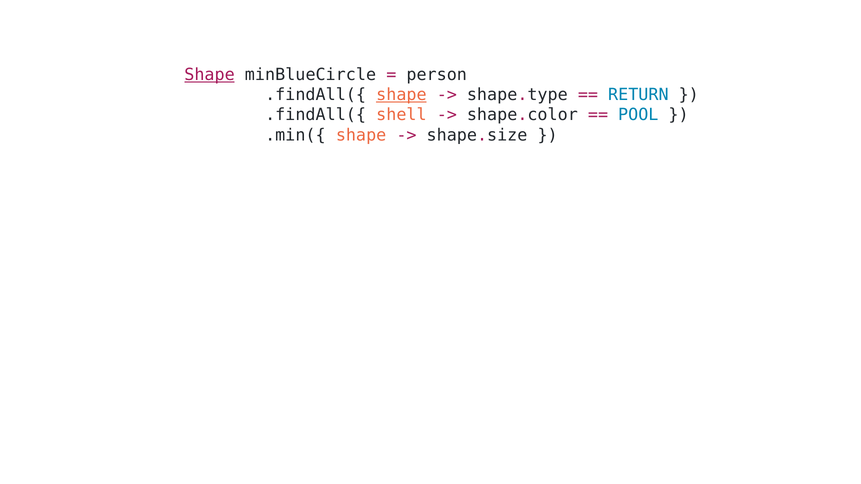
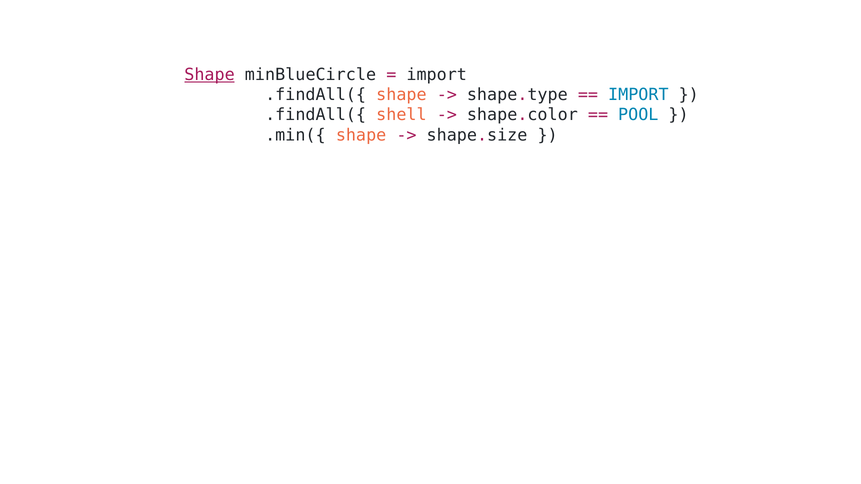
person at (437, 75): person -> import
shape at (401, 95) underline: present -> none
RETURN at (638, 95): RETURN -> IMPORT
